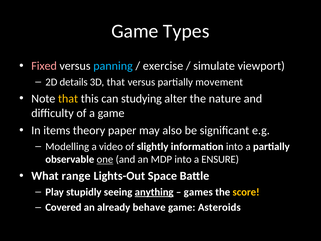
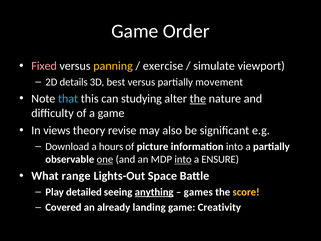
Types: Types -> Order
panning colour: light blue -> yellow
3D that: that -> best
that at (68, 99) colour: yellow -> light blue
the at (198, 99) underline: none -> present
items: items -> views
paper: paper -> revise
Modelling: Modelling -> Download
video: video -> hours
slightly: slightly -> picture
into at (183, 159) underline: none -> present
stupidly: stupidly -> detailed
behave: behave -> landing
Asteroids: Asteroids -> Creativity
